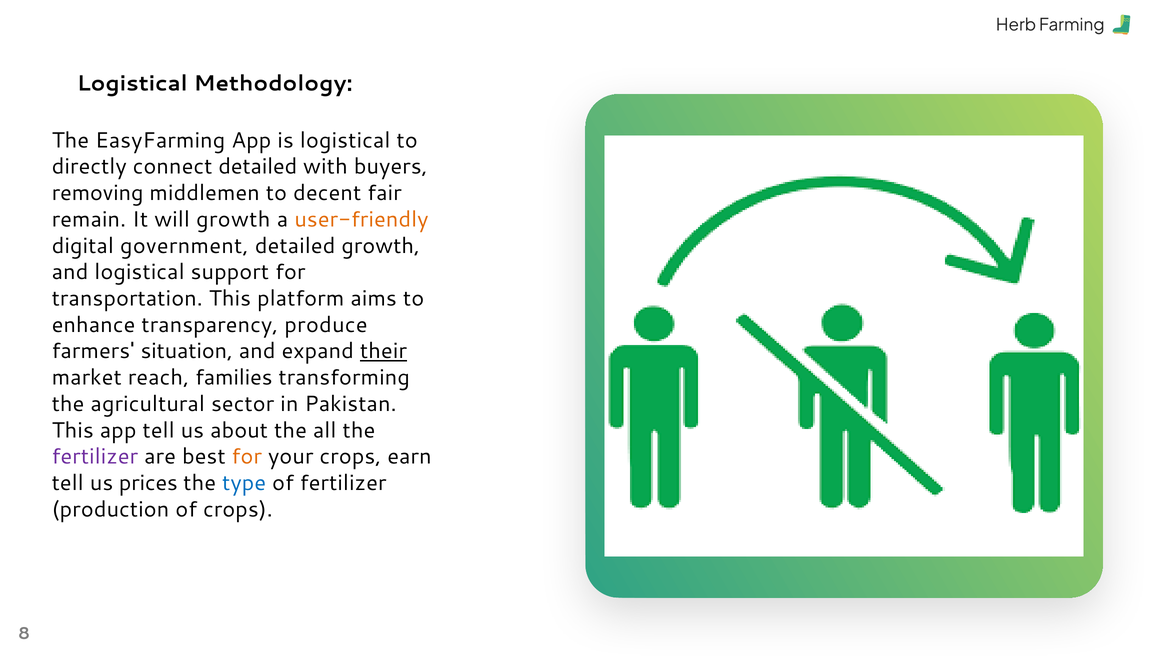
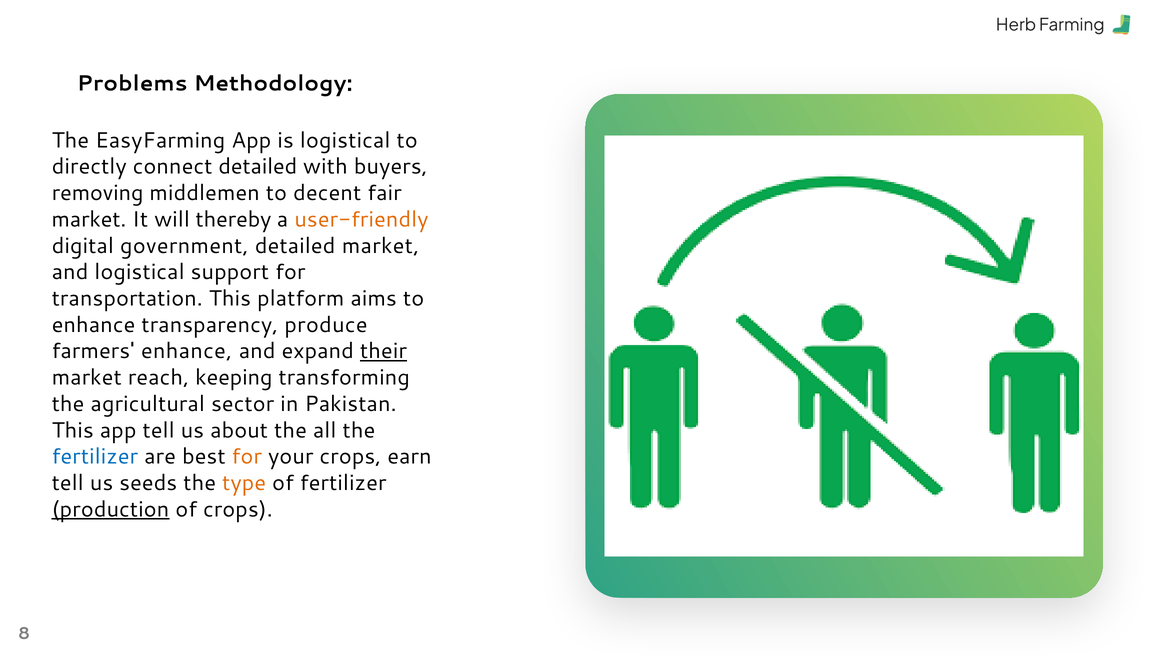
Logistical at (132, 83): Logistical -> Problems
remain at (89, 219): remain -> market
will growth: growth -> thereby
detailed growth: growth -> market
farmers situation: situation -> enhance
families: families -> keeping
fertilizer at (95, 456) colour: purple -> blue
prices: prices -> seeds
type colour: blue -> orange
production underline: none -> present
